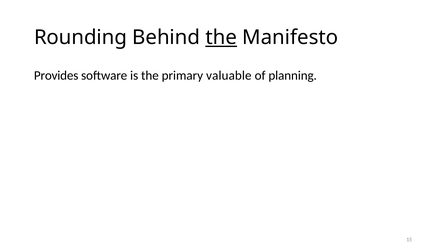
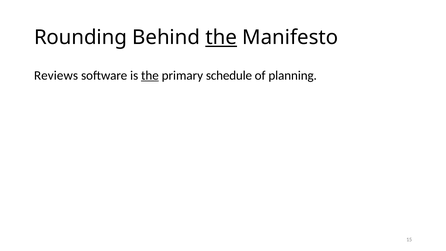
Provides: Provides -> Reviews
the at (150, 75) underline: none -> present
valuable: valuable -> schedule
